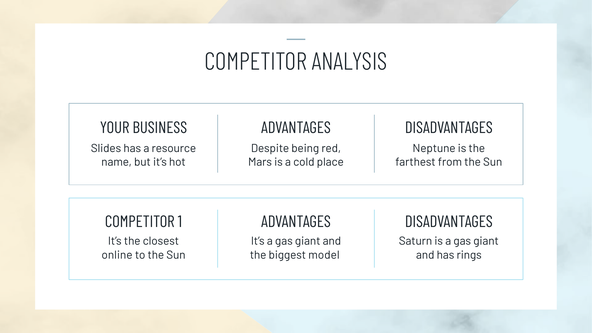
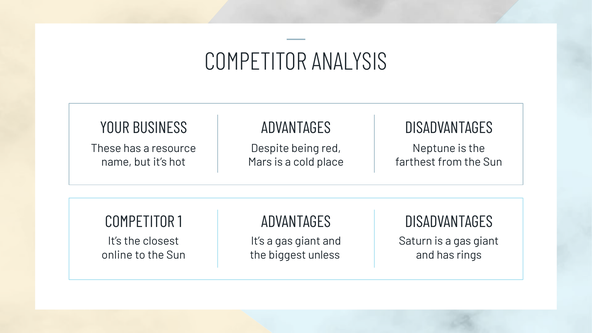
Slides: Slides -> These
model: model -> unless
